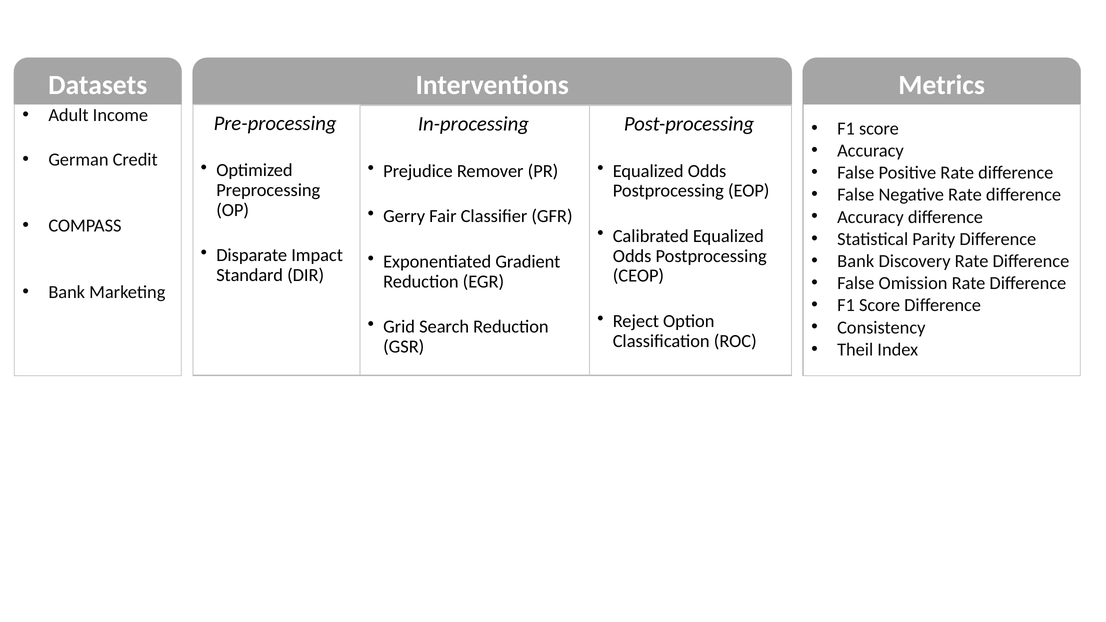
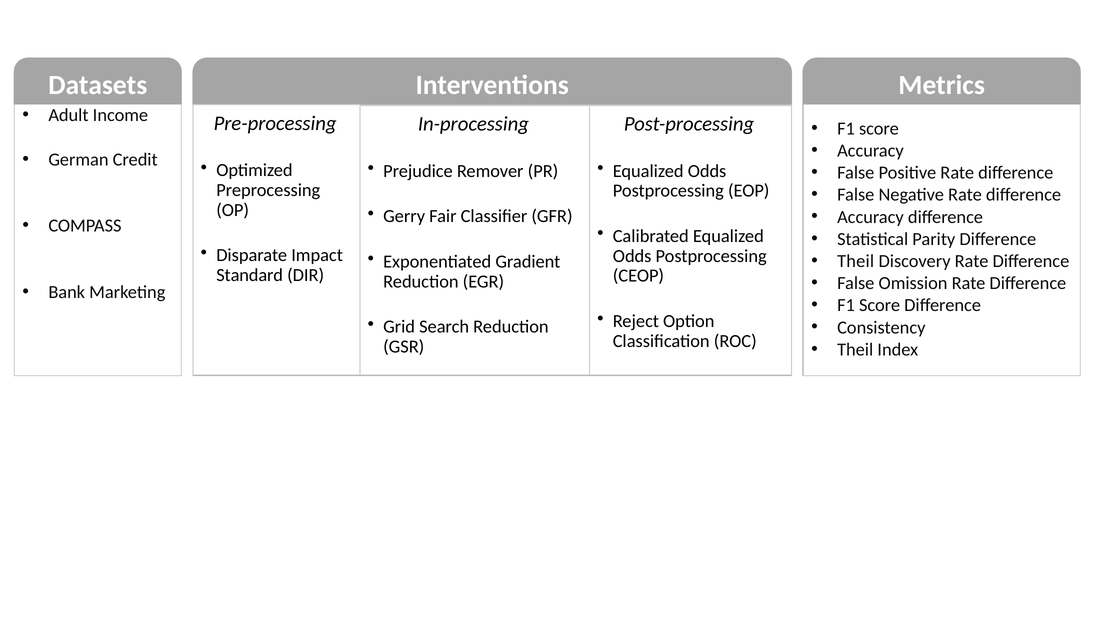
Bank at (856, 261): Bank -> Theil
